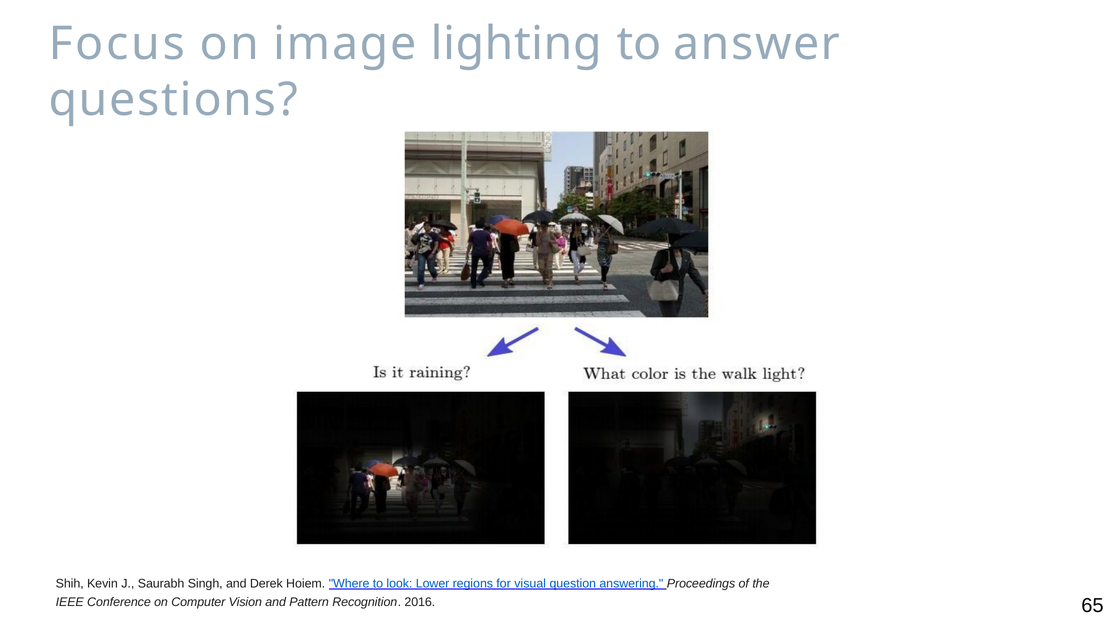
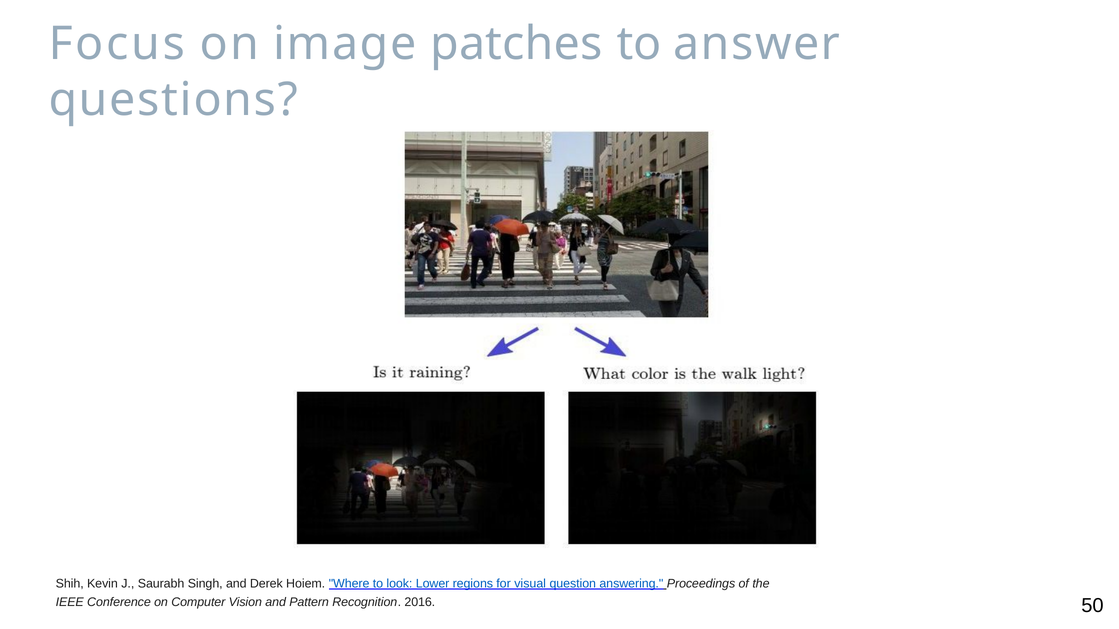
lighting: lighting -> patches
65: 65 -> 50
